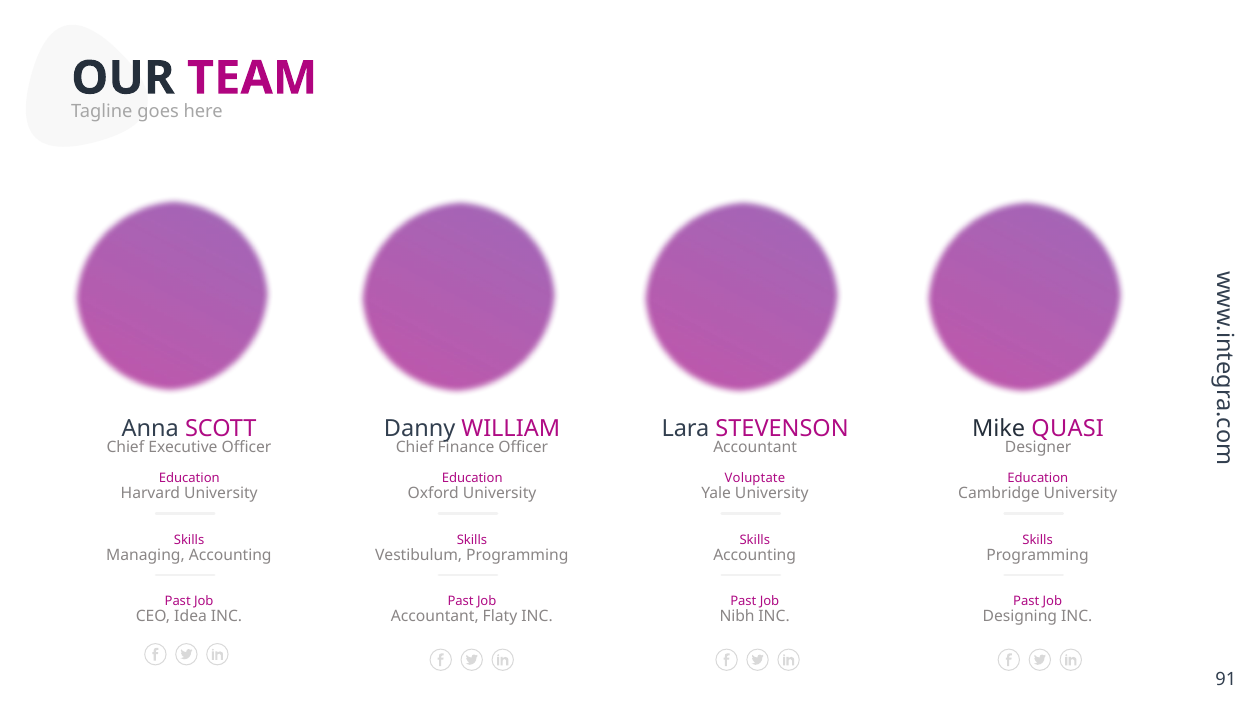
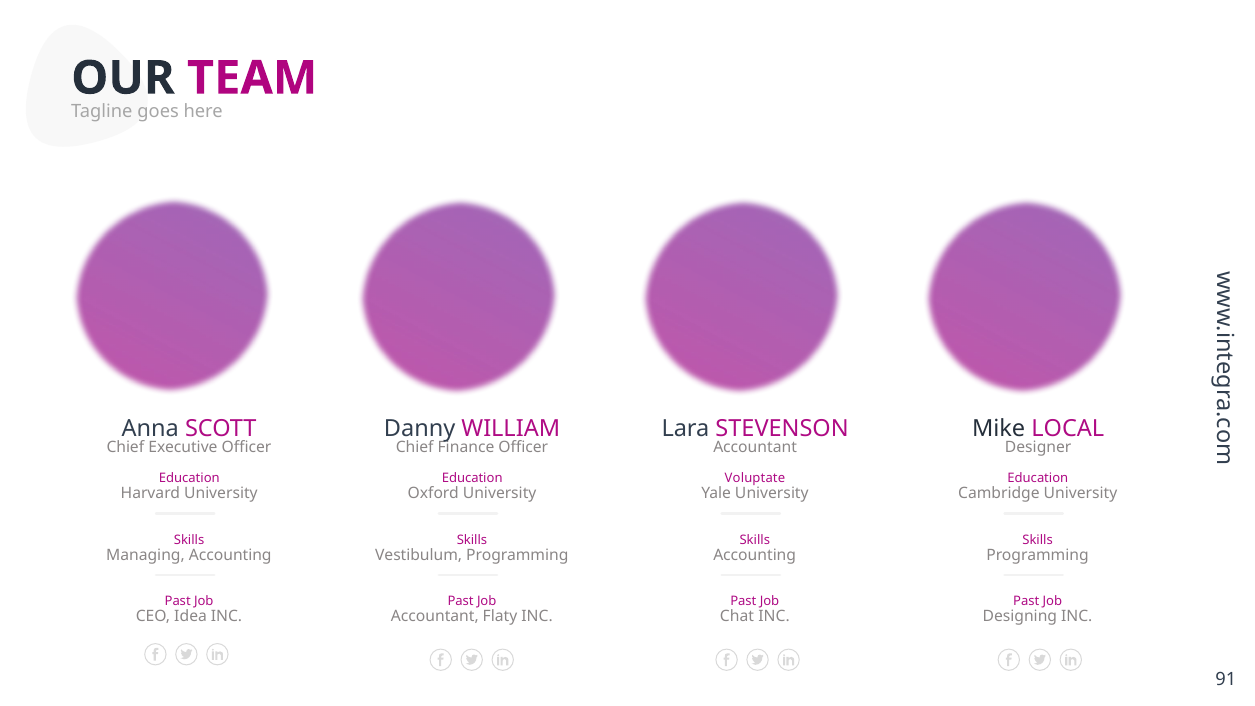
QUASI: QUASI -> LOCAL
Nibh: Nibh -> Chat
